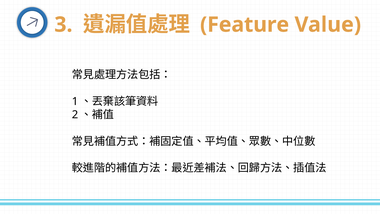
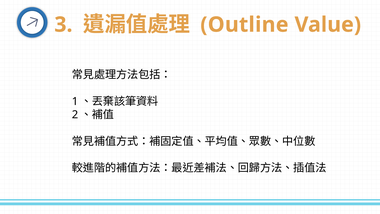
Feature: Feature -> Outline
